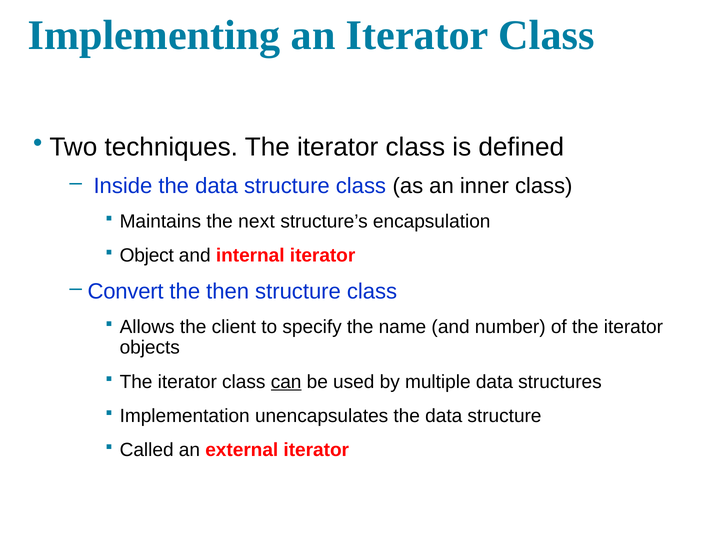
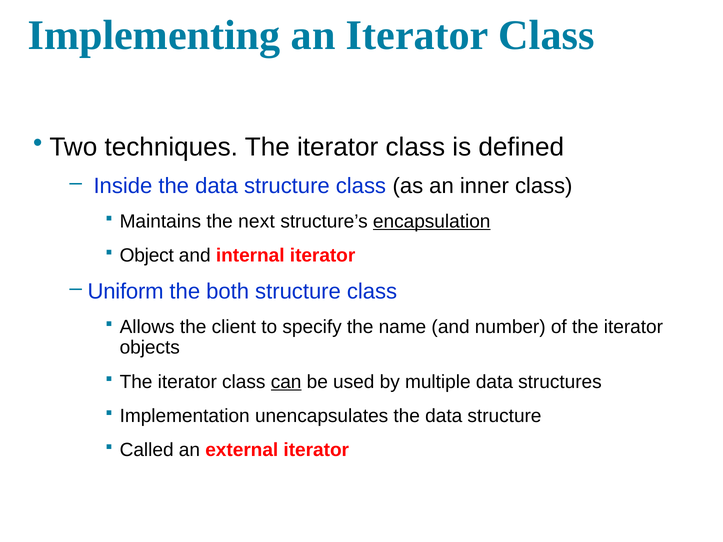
encapsulation underline: none -> present
Convert: Convert -> Uniform
then: then -> both
